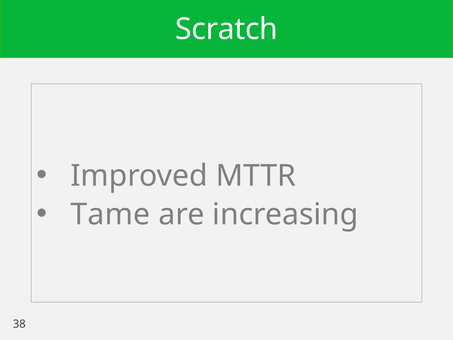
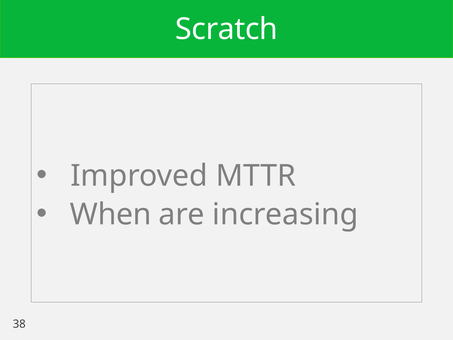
Tame: Tame -> When
